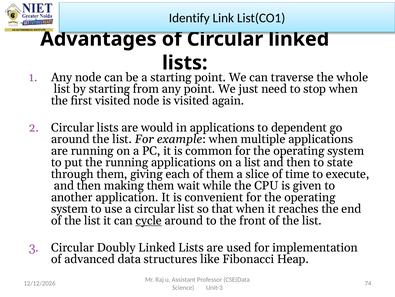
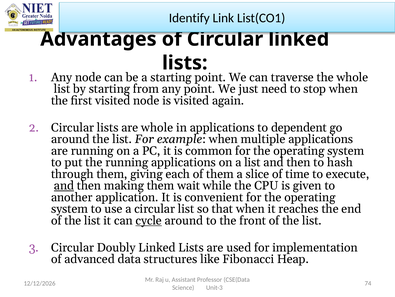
are would: would -> whole
state: state -> hash
and at (64, 185) underline: none -> present
